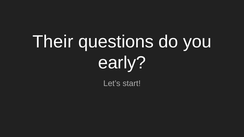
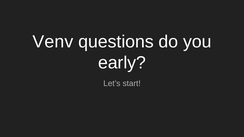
Their: Their -> Venv
